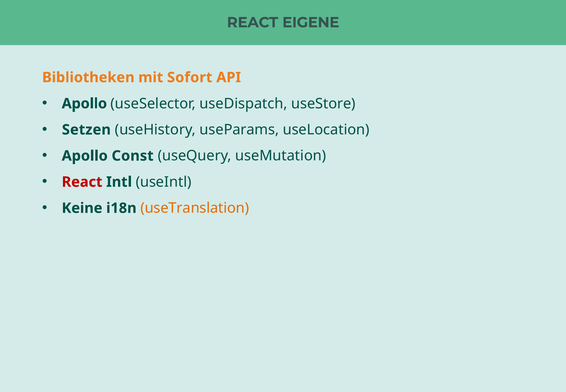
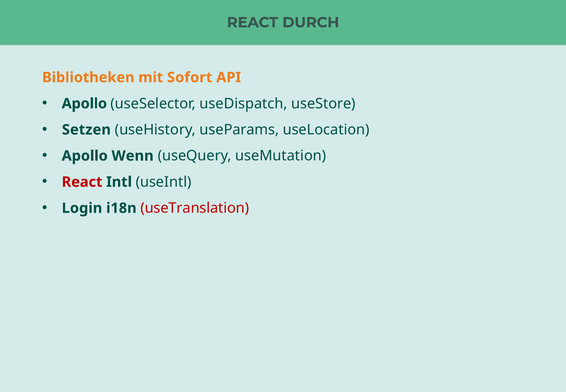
EIGENE: EIGENE -> DURCH
Const: Const -> Wenn
Keine: Keine -> Login
useTranslation colour: orange -> red
